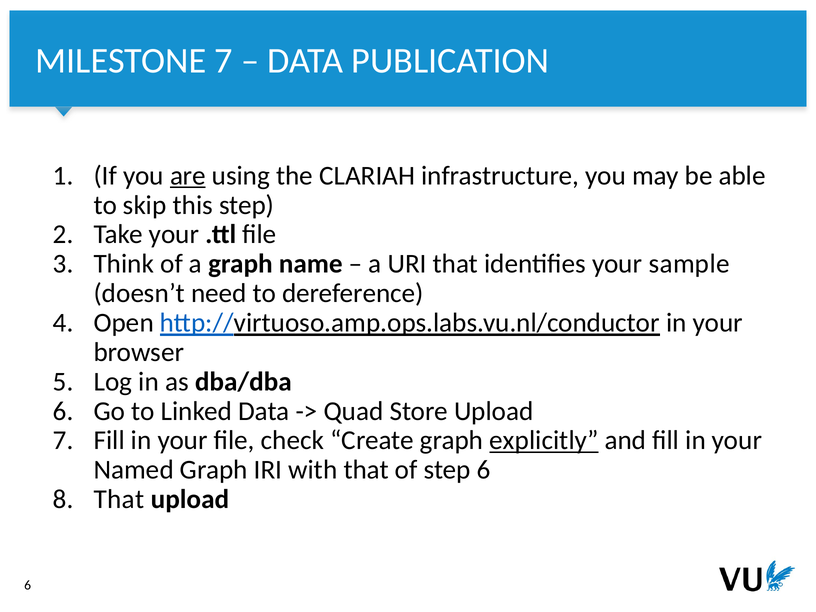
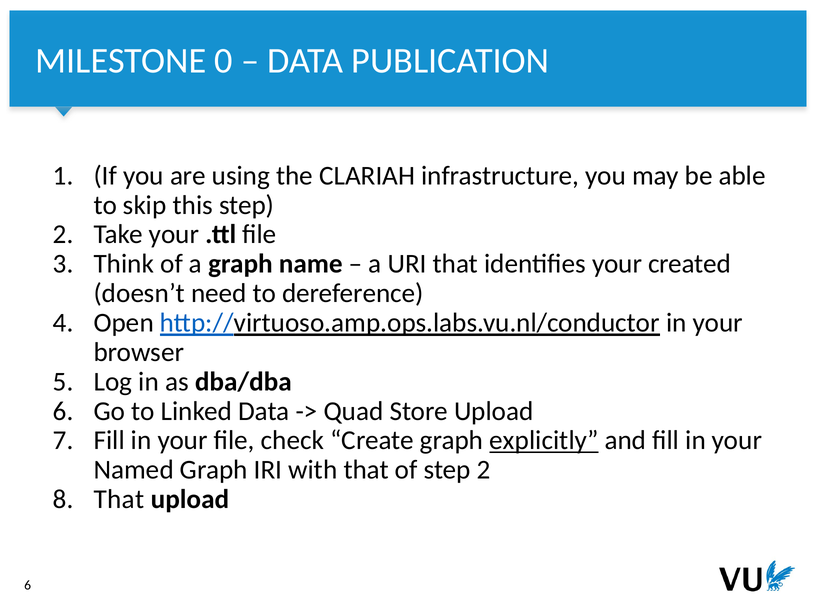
MILESTONE 7: 7 -> 0
are underline: present -> none
sample: sample -> created
of step 6: 6 -> 2
